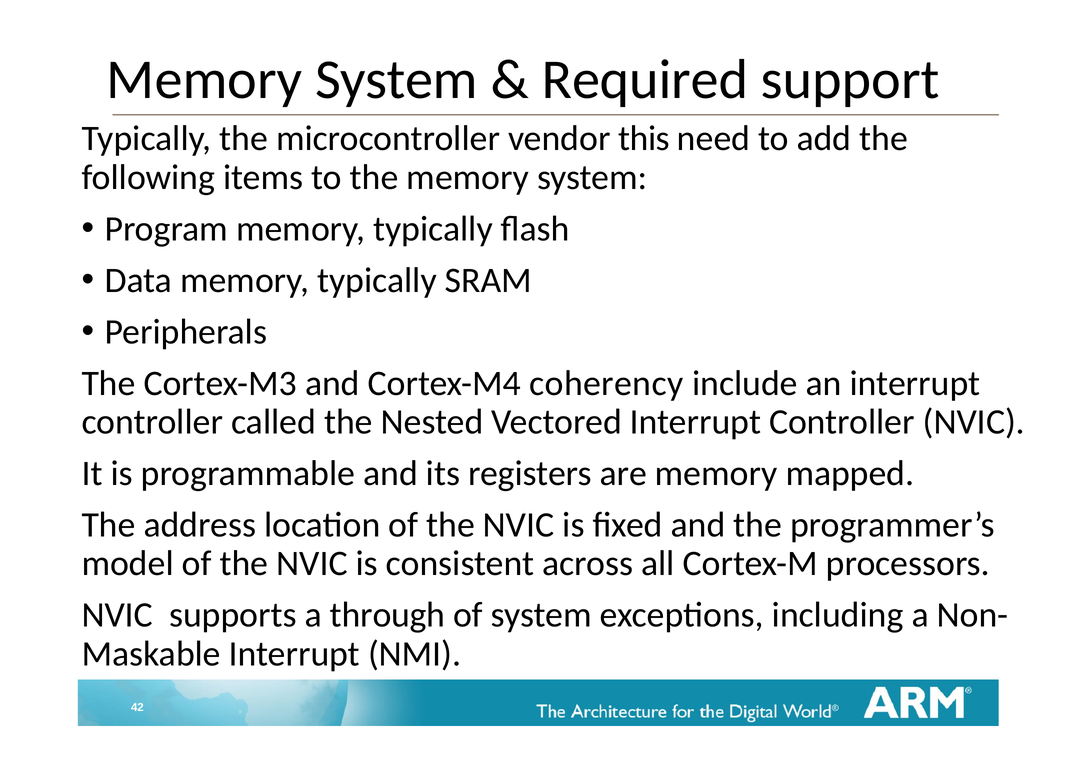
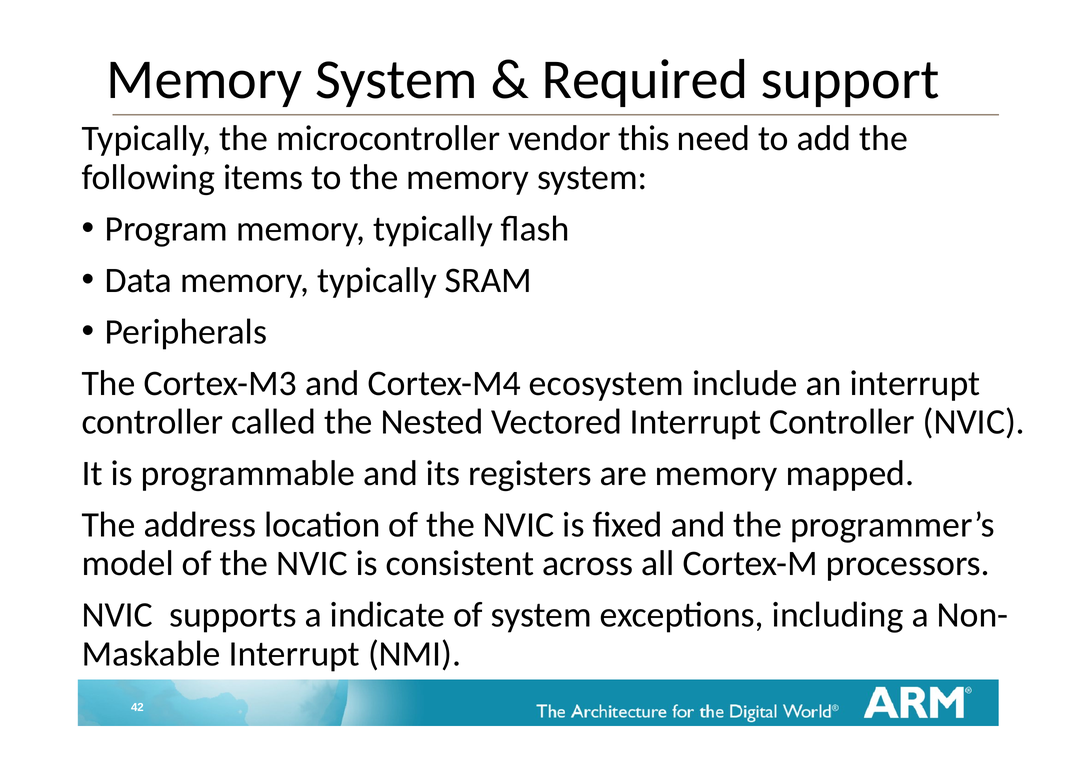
coherency: coherency -> ecosystem
through: through -> indicate
